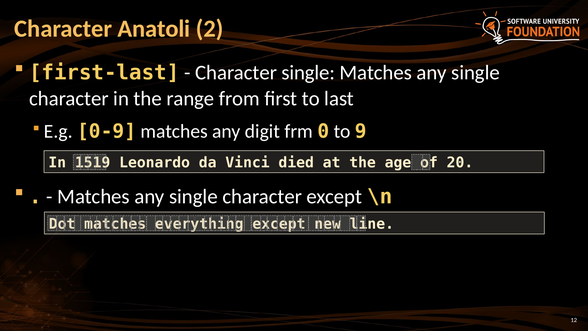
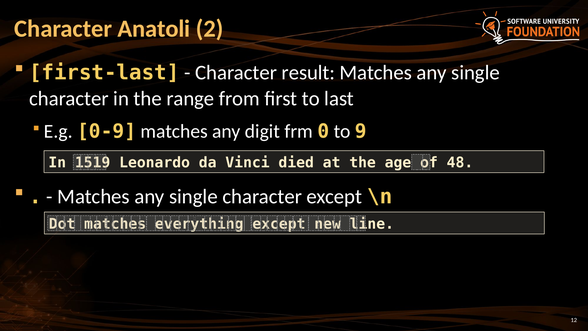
Character single: single -> result
20: 20 -> 48
